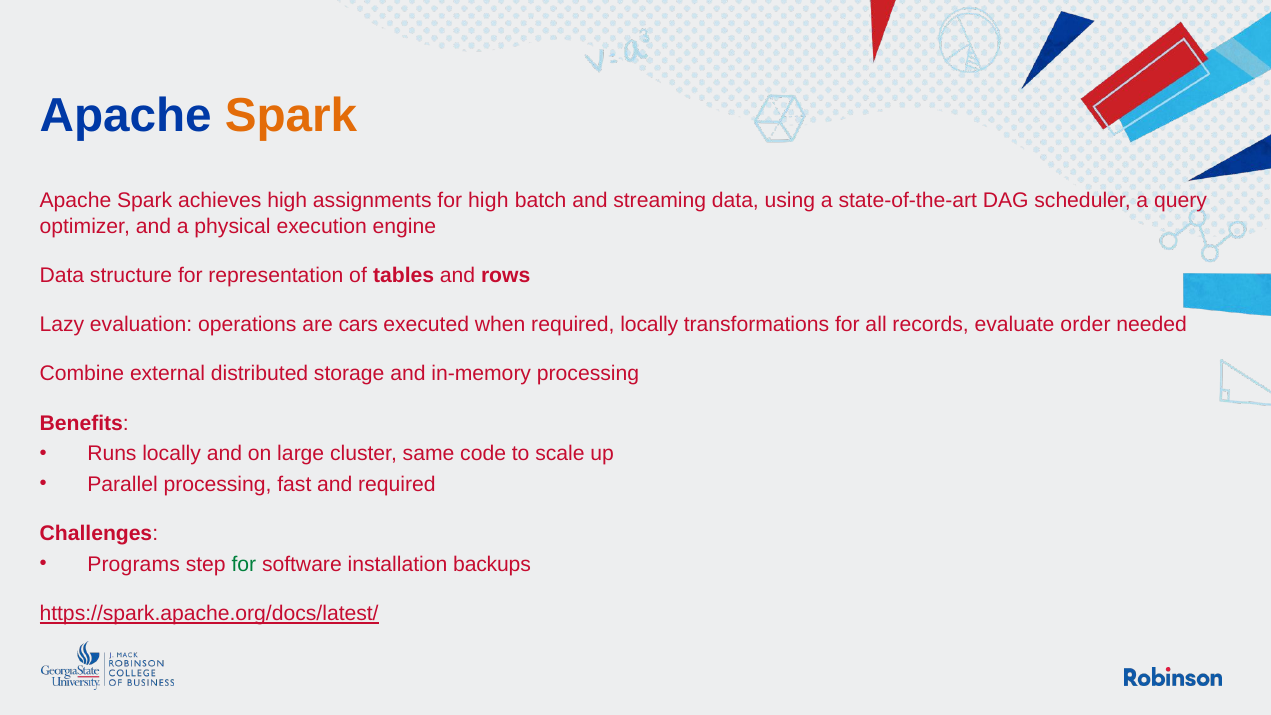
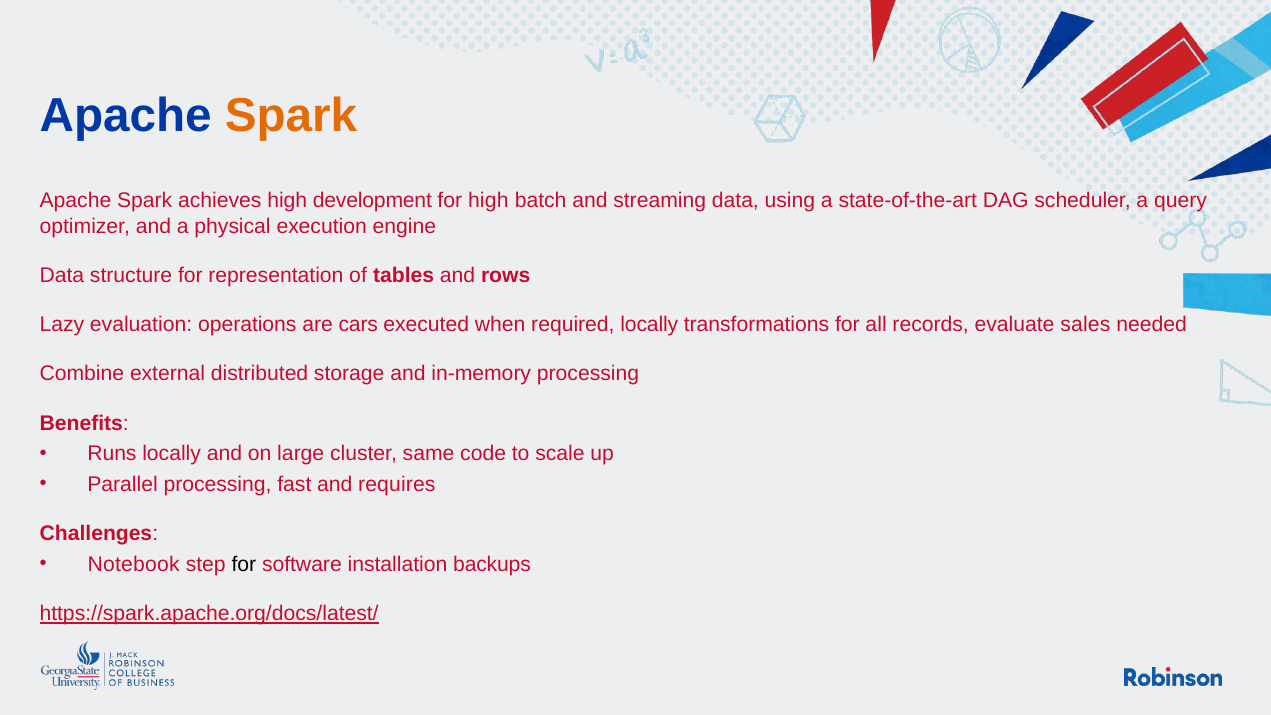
assignments: assignments -> development
order: order -> sales
and required: required -> requires
Programs: Programs -> Notebook
for at (244, 564) colour: green -> black
